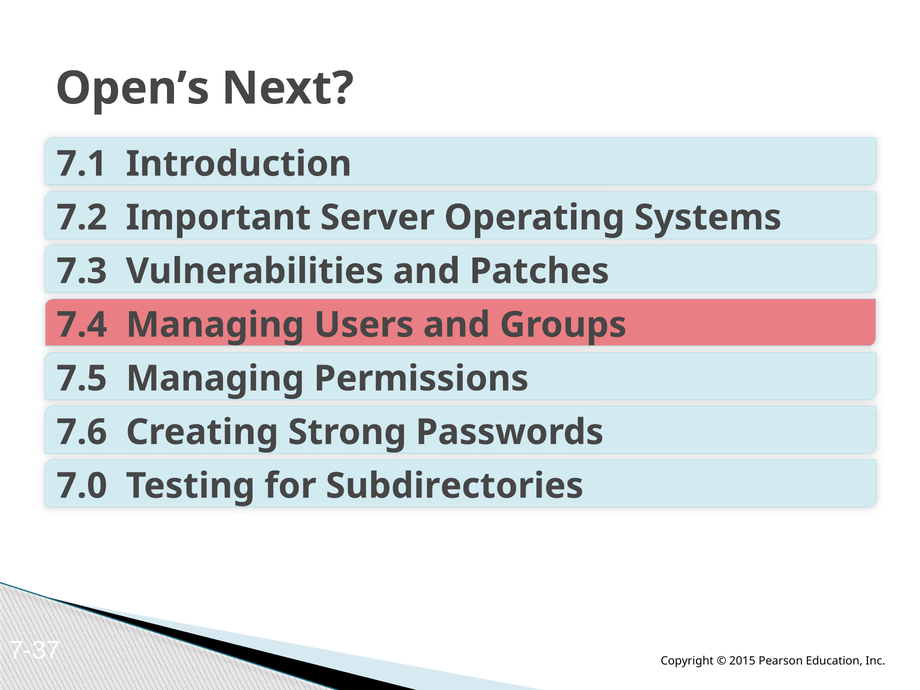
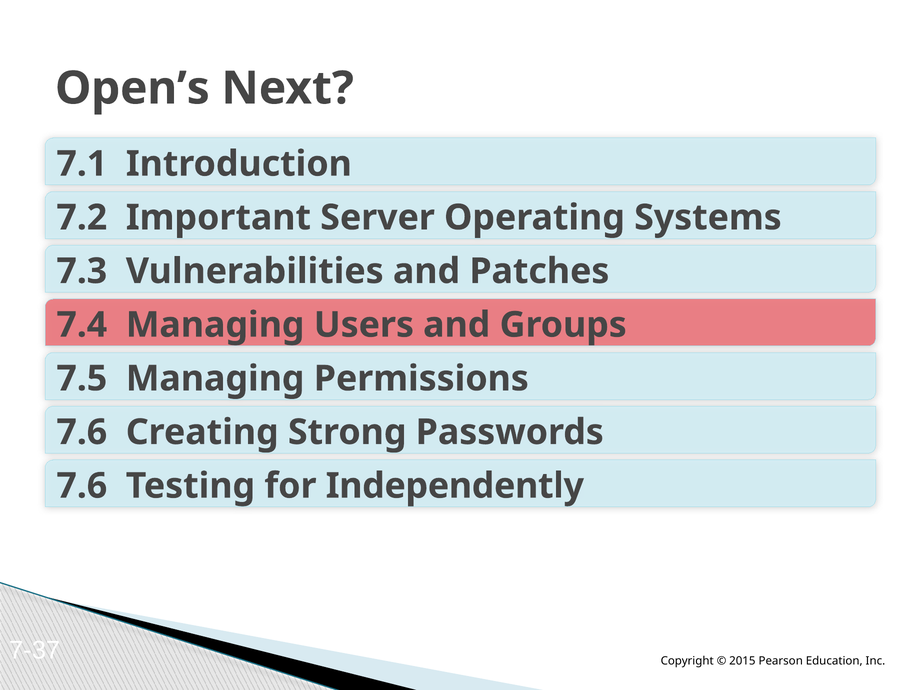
7.0 at (82, 486): 7.0 -> 7.6
Subdirectories: Subdirectories -> Independently
